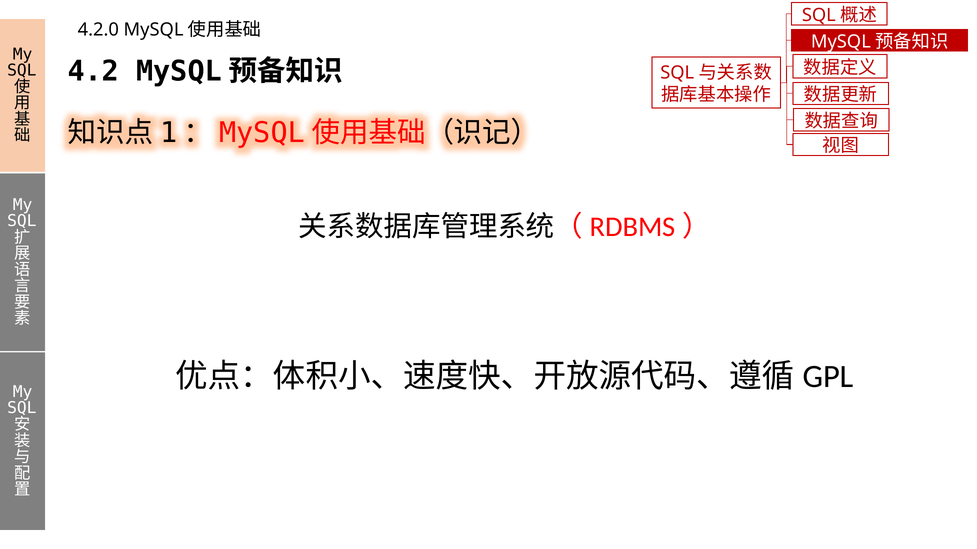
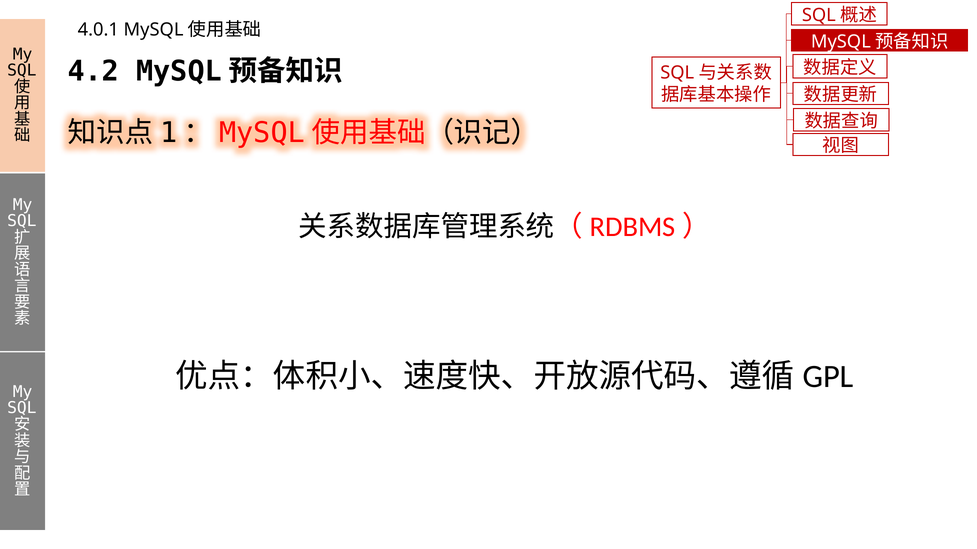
4.2.0: 4.2.0 -> 4.0.1
